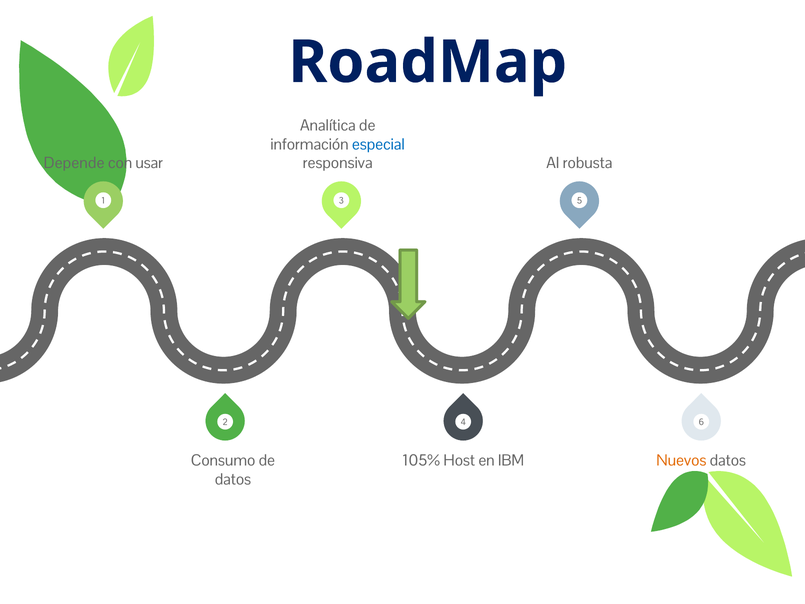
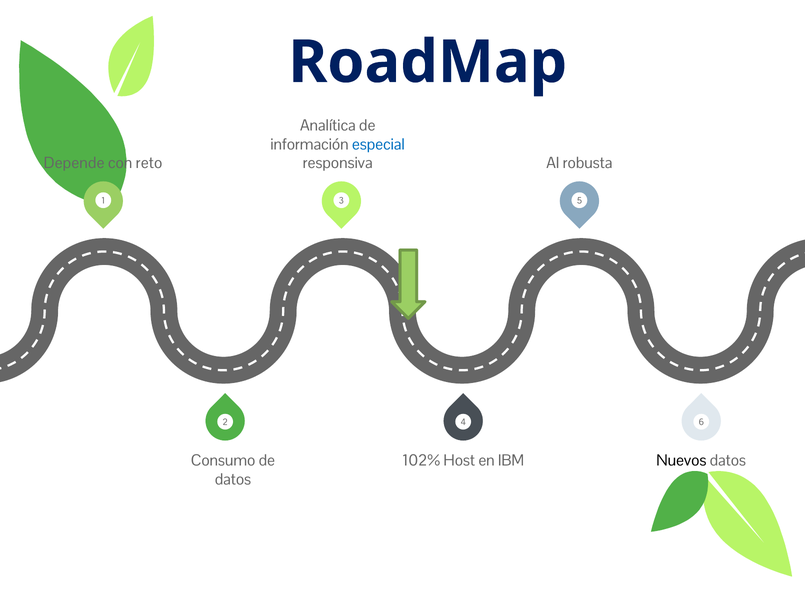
usar: usar -> reto
105%: 105% -> 102%
Nuevos colour: orange -> black
